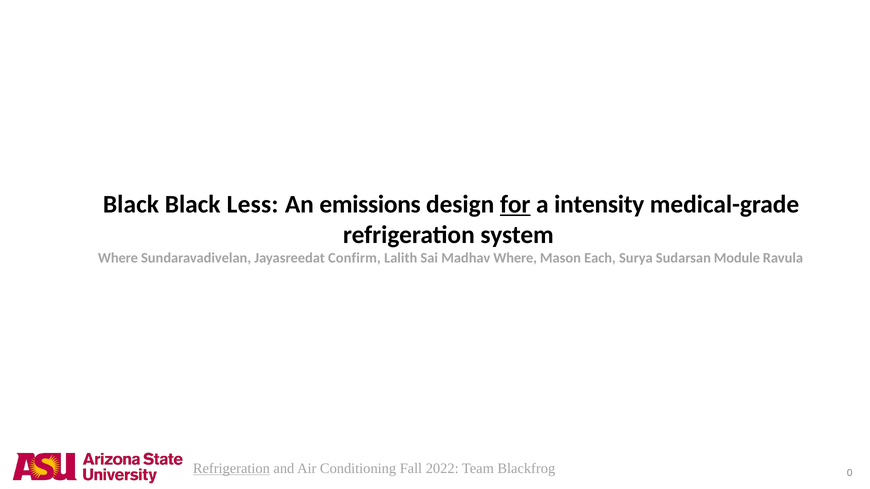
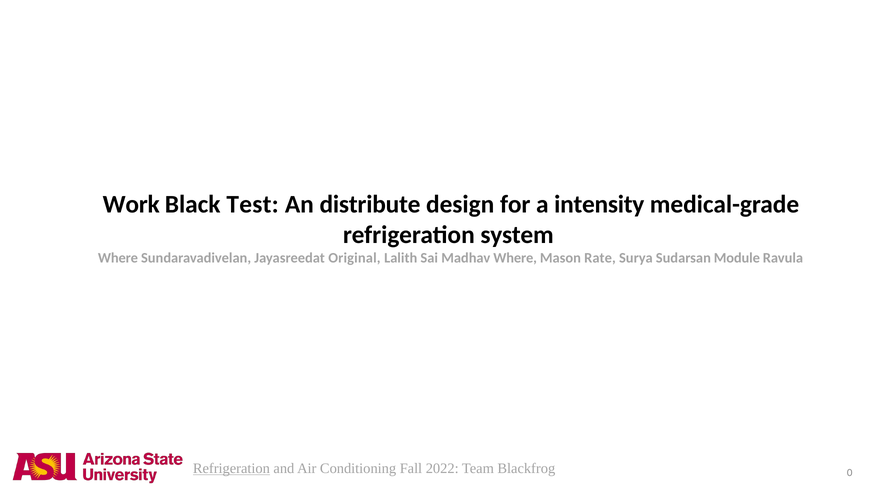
Black at (131, 205): Black -> Work
Less: Less -> Test
emissions: emissions -> distribute
for underline: present -> none
Confirm: Confirm -> Original
Each: Each -> Rate
